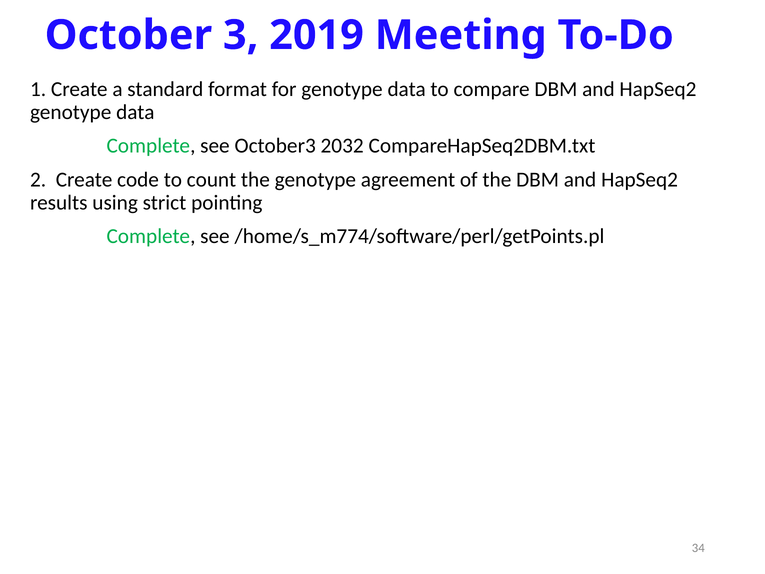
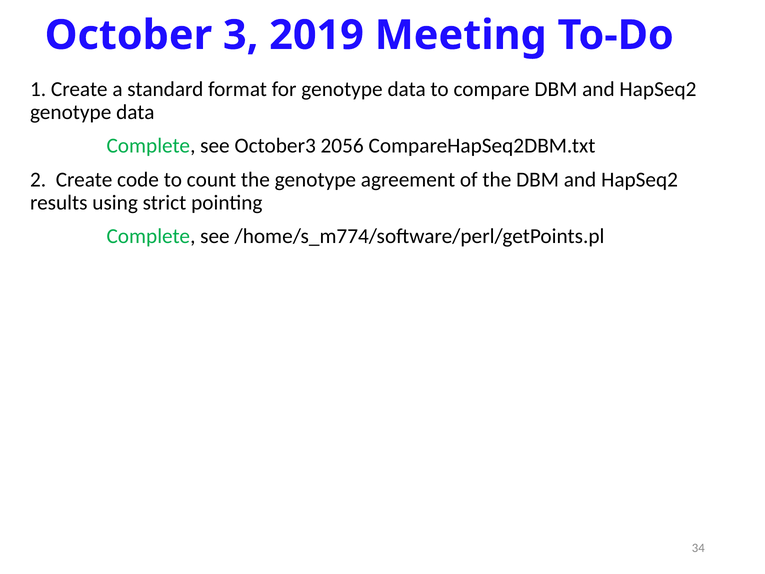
2032: 2032 -> 2056
